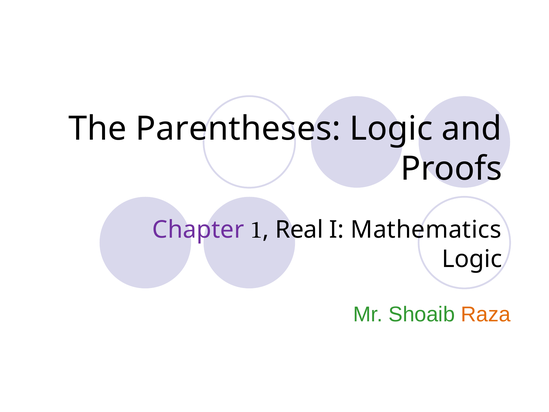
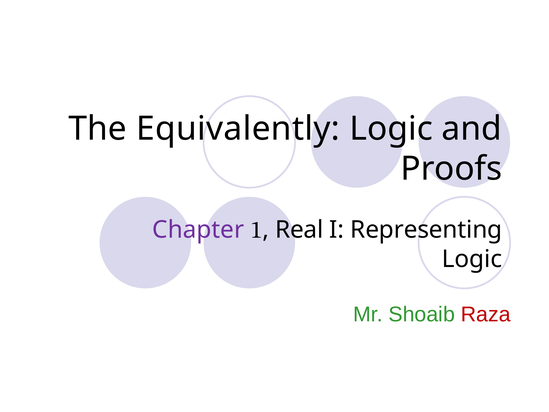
Parentheses: Parentheses -> Equivalently
Mathematics: Mathematics -> Representing
Raza colour: orange -> red
